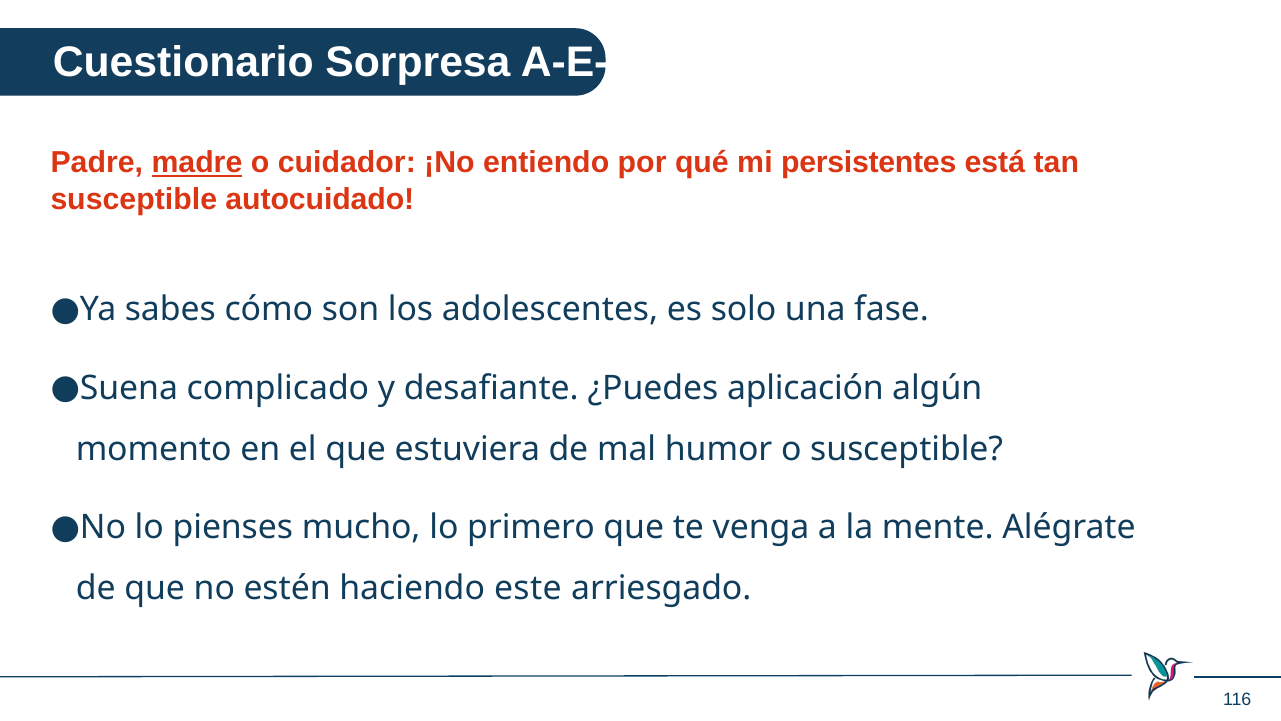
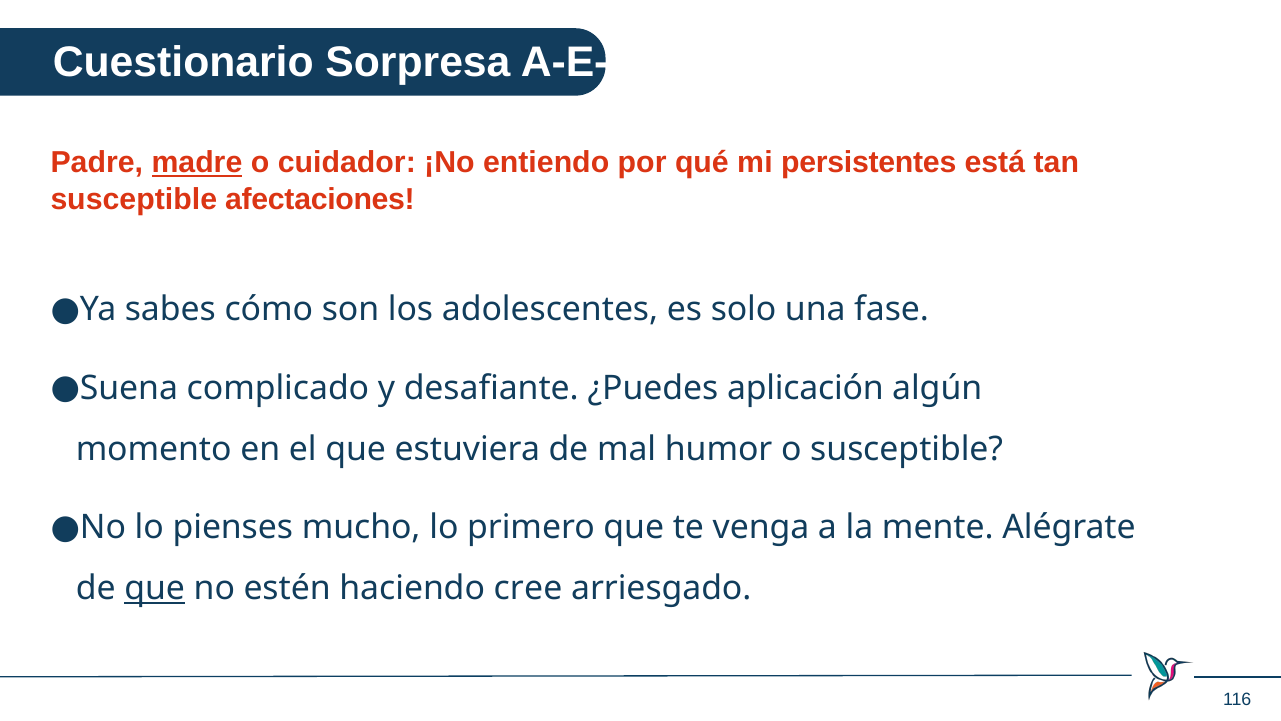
autocuidado: autocuidado -> afectaciones
que at (155, 588) underline: none -> present
este: este -> cree
